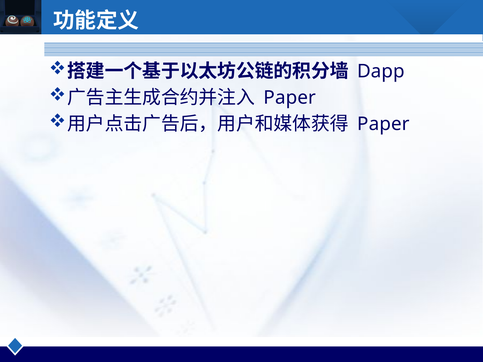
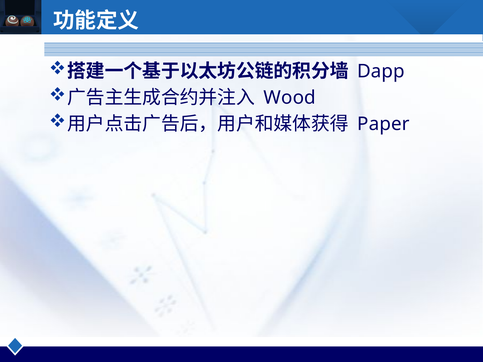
Paper at (290, 98): Paper -> Wood
